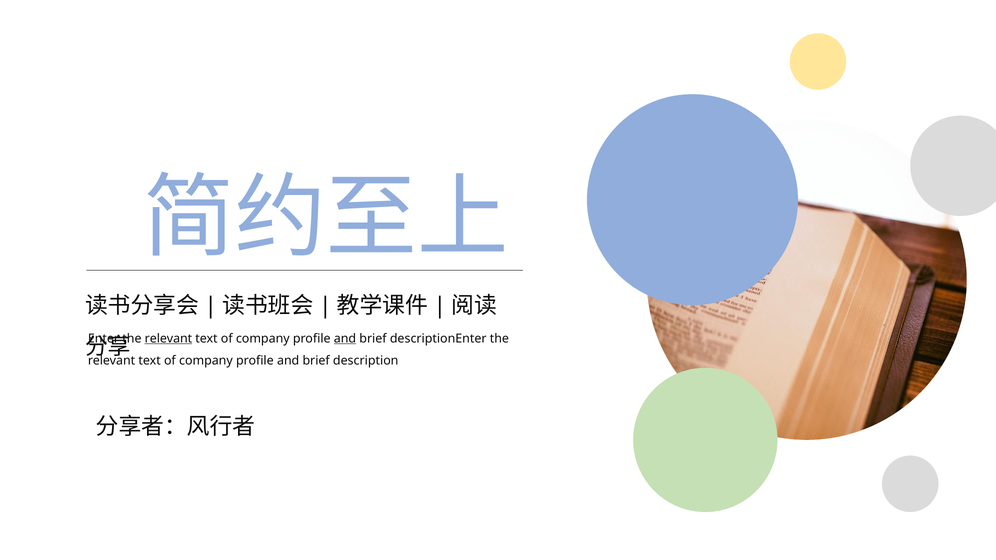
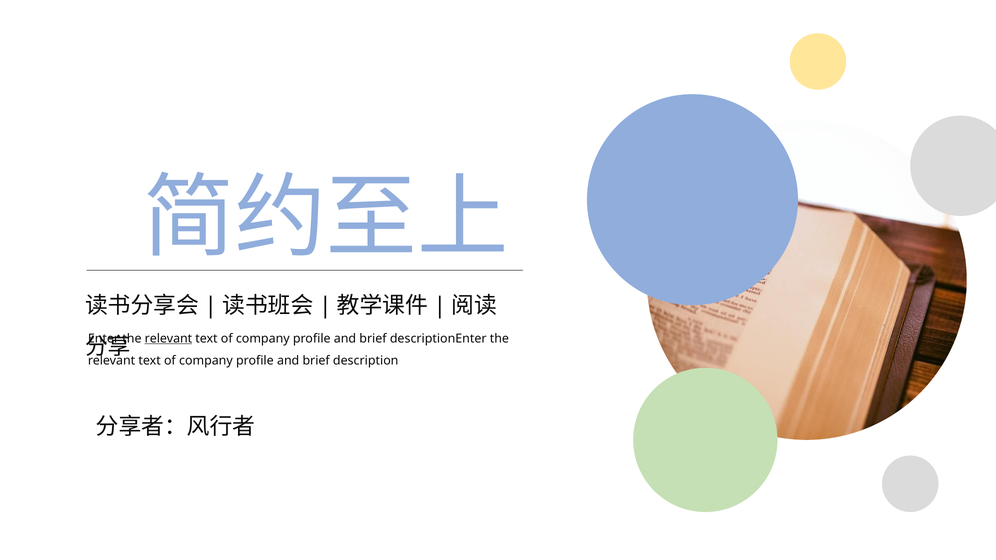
and at (345, 339) underline: present -> none
